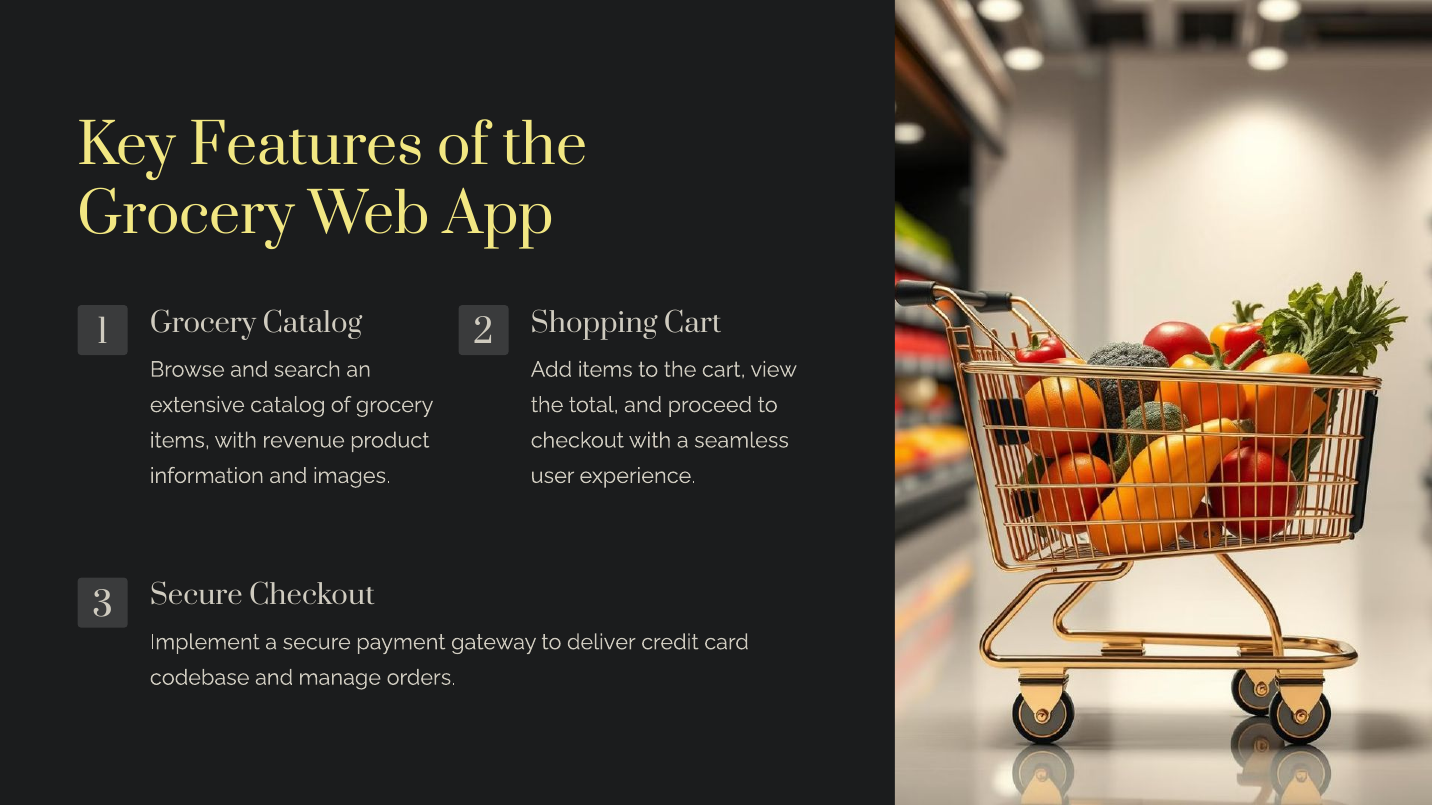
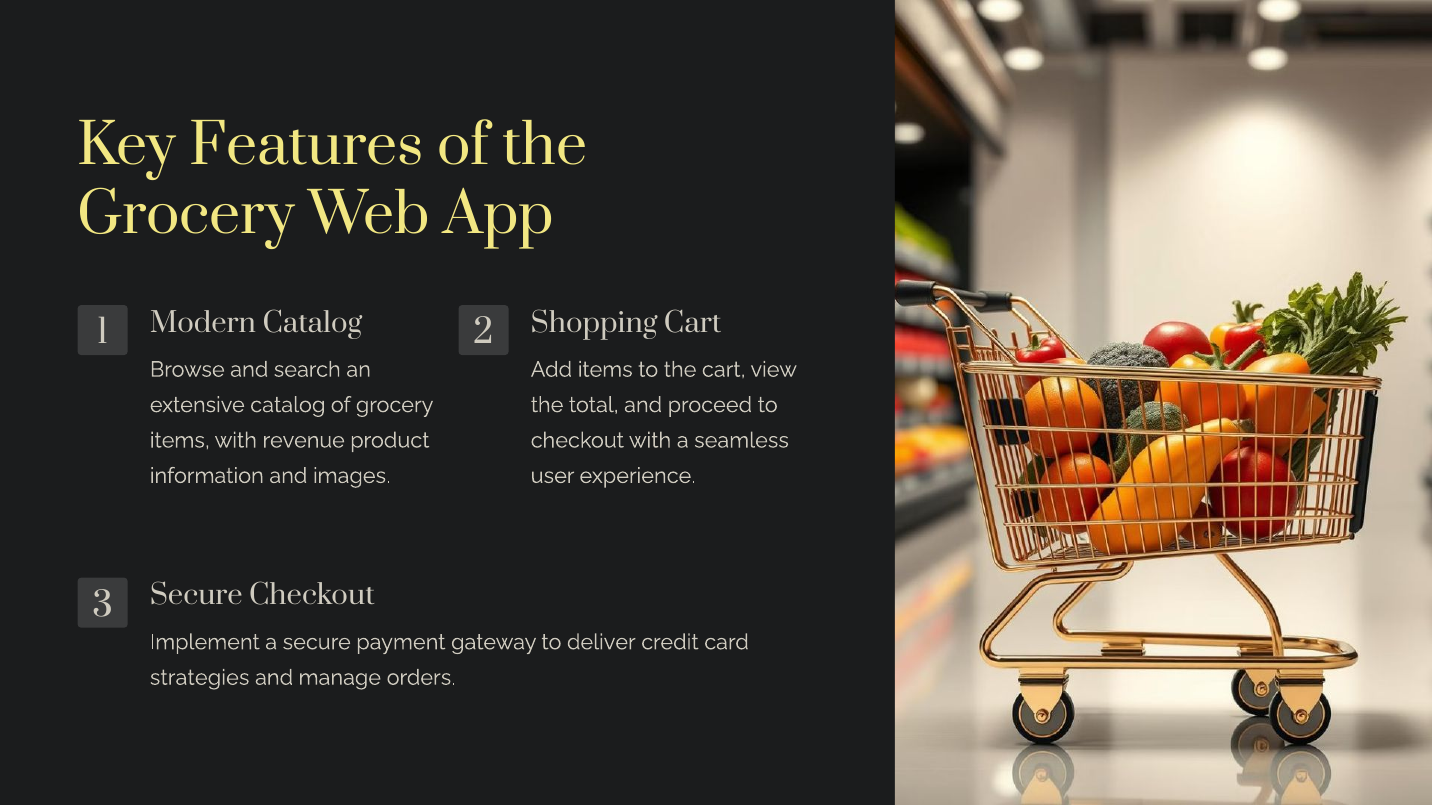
1 Grocery: Grocery -> Modern
codebase: codebase -> strategies
